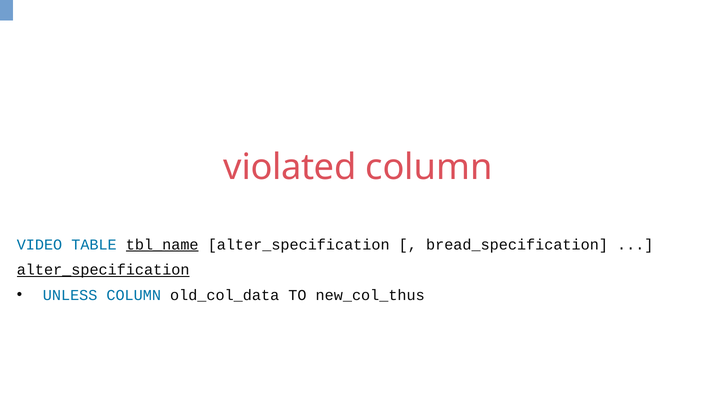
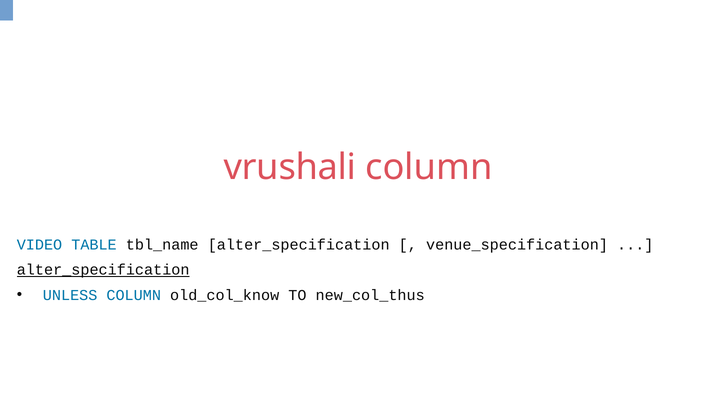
violated: violated -> vrushali
tbl_name underline: present -> none
bread_specification: bread_specification -> venue_specification
old_col_data: old_col_data -> old_col_know
